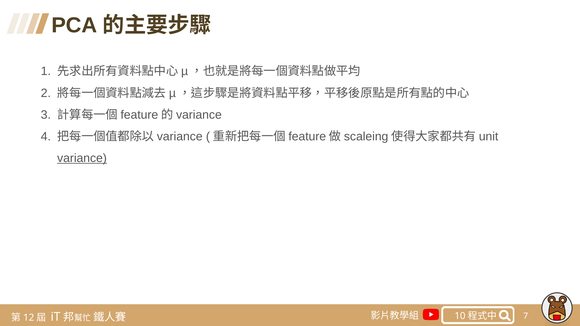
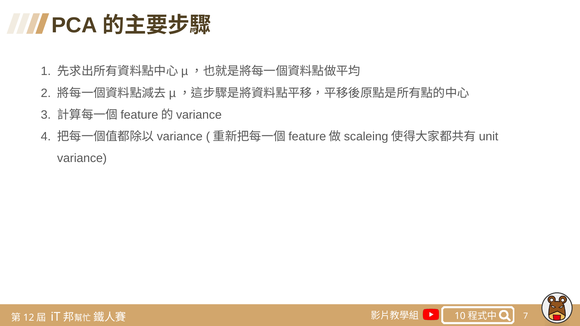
variance underline: present -> none
